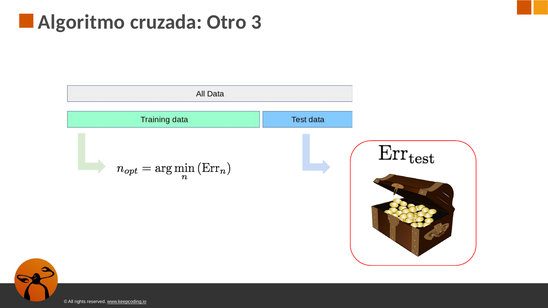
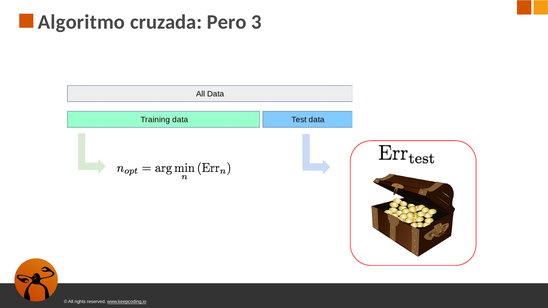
Otro: Otro -> Pero
